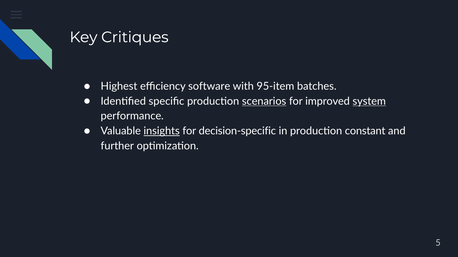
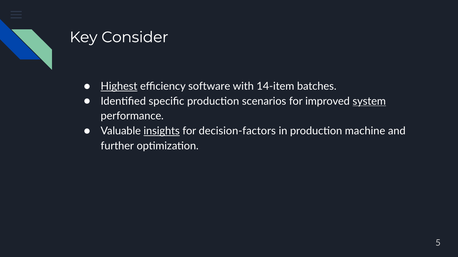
Critiques: Critiques -> Consider
Highest underline: none -> present
95-item: 95-item -> 14-item
scenarios underline: present -> none
decision-specific: decision-specific -> decision-factors
constant: constant -> machine
